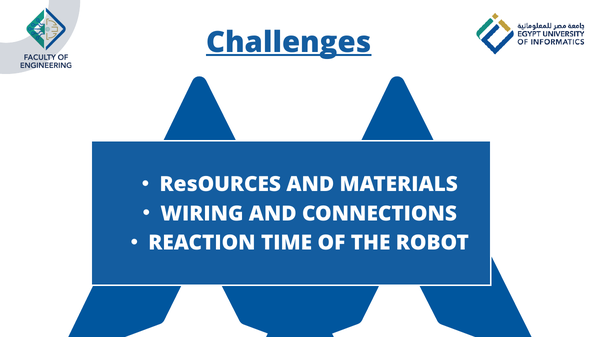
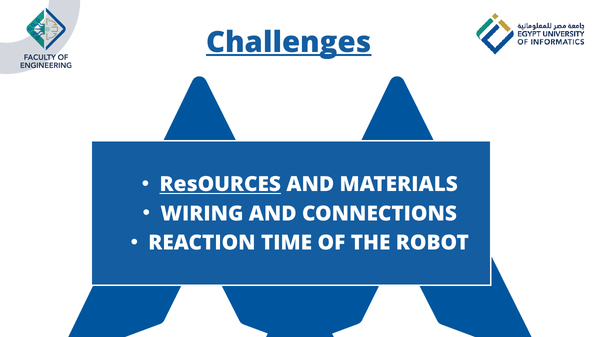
ResOURCES underline: none -> present
